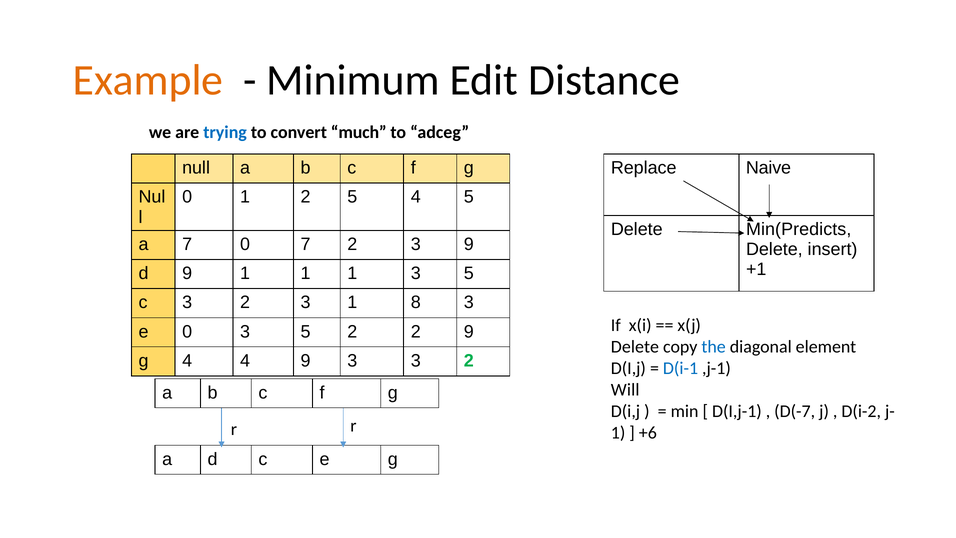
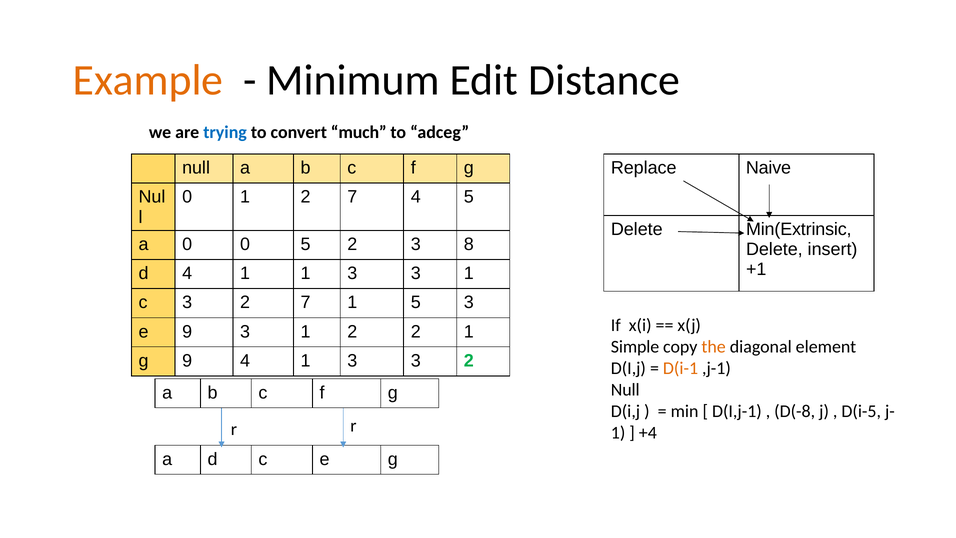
1 2 5: 5 -> 7
Min(Predicts: Min(Predicts -> Min(Extrinsic
a 7: 7 -> 0
0 7: 7 -> 5
3 9: 9 -> 8
d 9: 9 -> 4
1 1 1: 1 -> 3
5 at (469, 273): 5 -> 1
3 2 3: 3 -> 7
1 8: 8 -> 5
e 0: 0 -> 9
5 at (305, 331): 5 -> 1
2 9: 9 -> 1
Delete at (635, 347): Delete -> Simple
the colour: blue -> orange
g 4: 4 -> 9
9 at (305, 361): 9 -> 1
D(i-1 colour: blue -> orange
Will at (625, 390): Will -> Null
D(-7: D(-7 -> D(-8
D(i-2: D(i-2 -> D(i-5
+6: +6 -> +4
